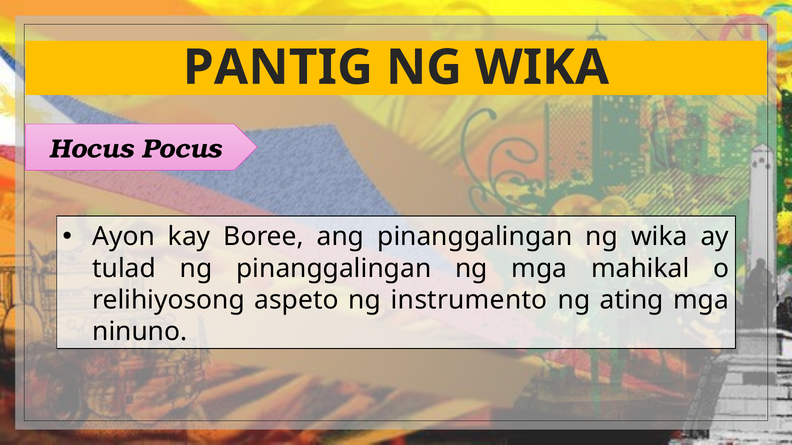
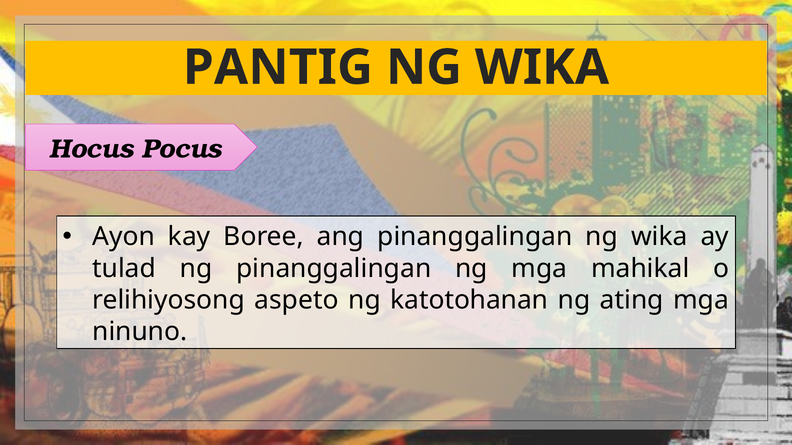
instrumento: instrumento -> katotohanan
